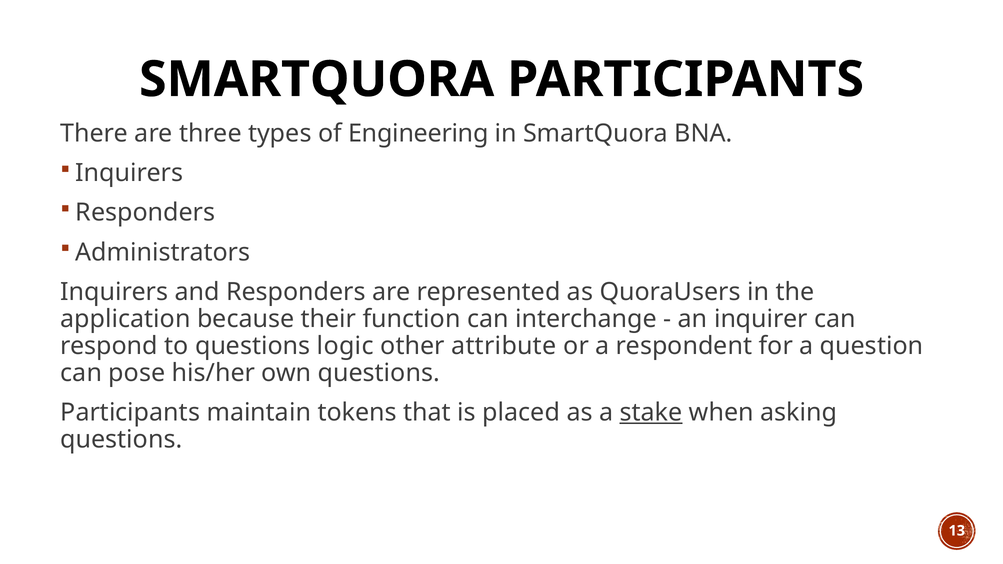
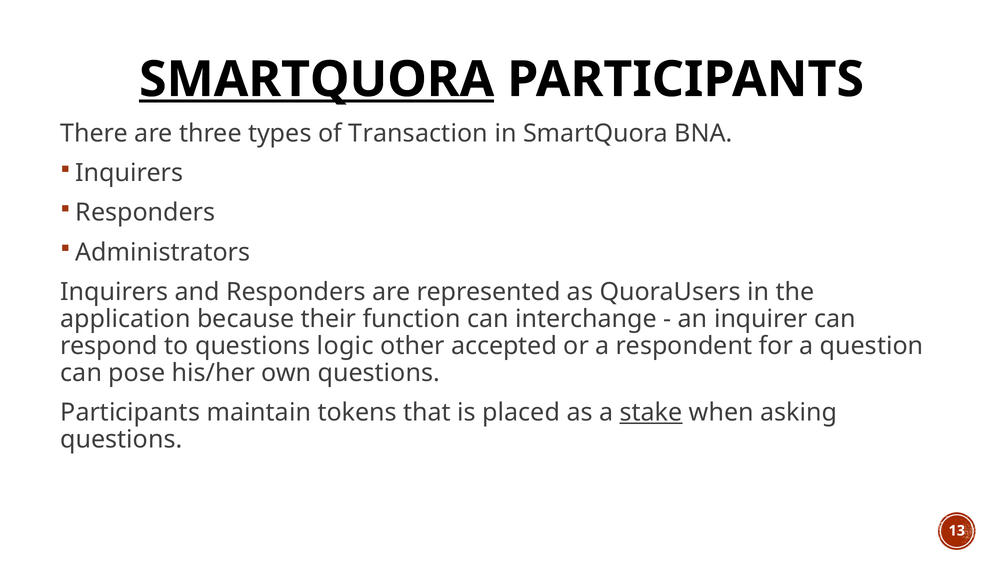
SMARTQUORA at (317, 80) underline: none -> present
Engineering: Engineering -> Transaction
attribute: attribute -> accepted
